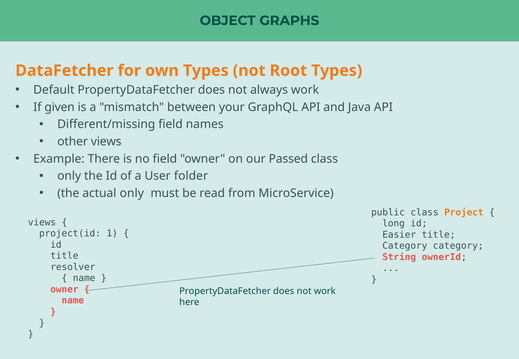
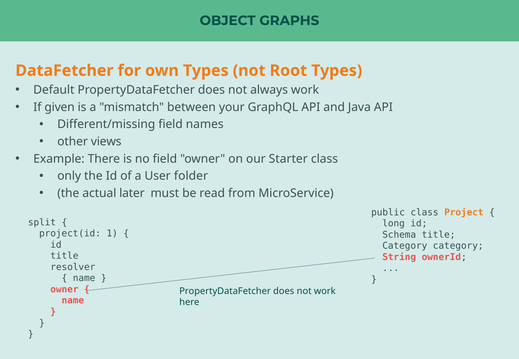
Passed: Passed -> Starter
actual only: only -> later
views at (42, 223): views -> split
Easier: Easier -> Schema
